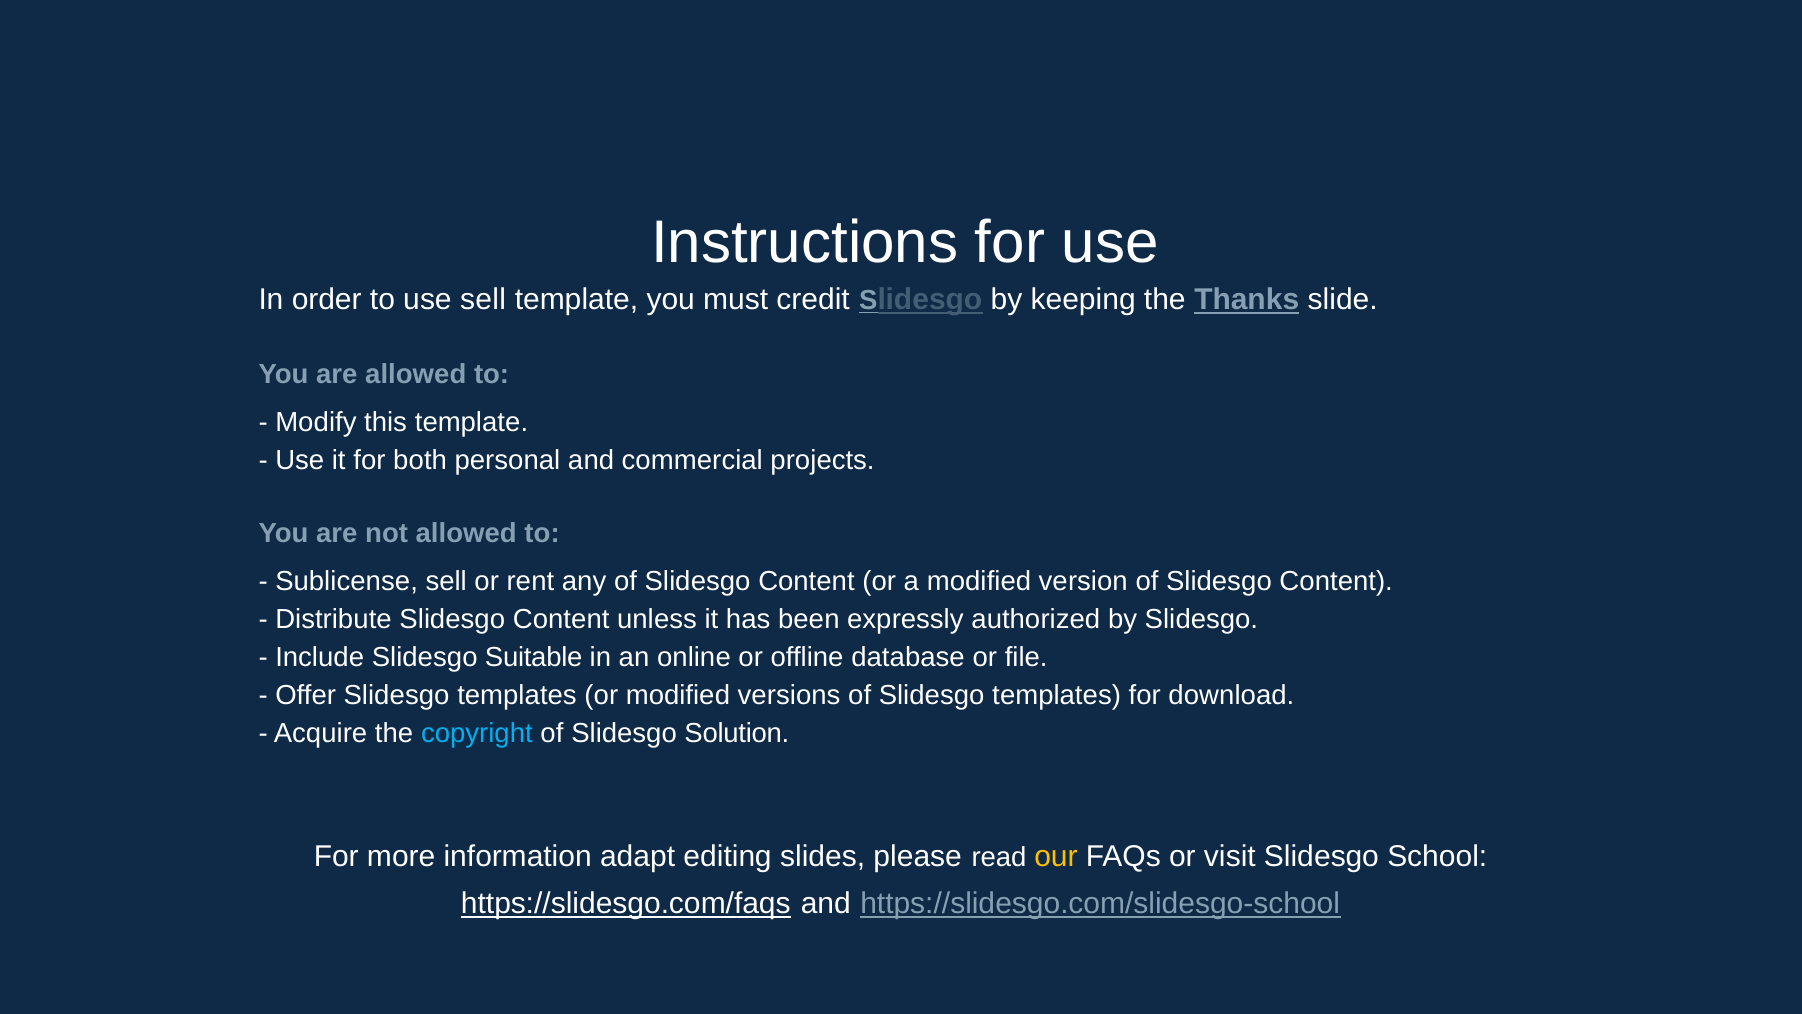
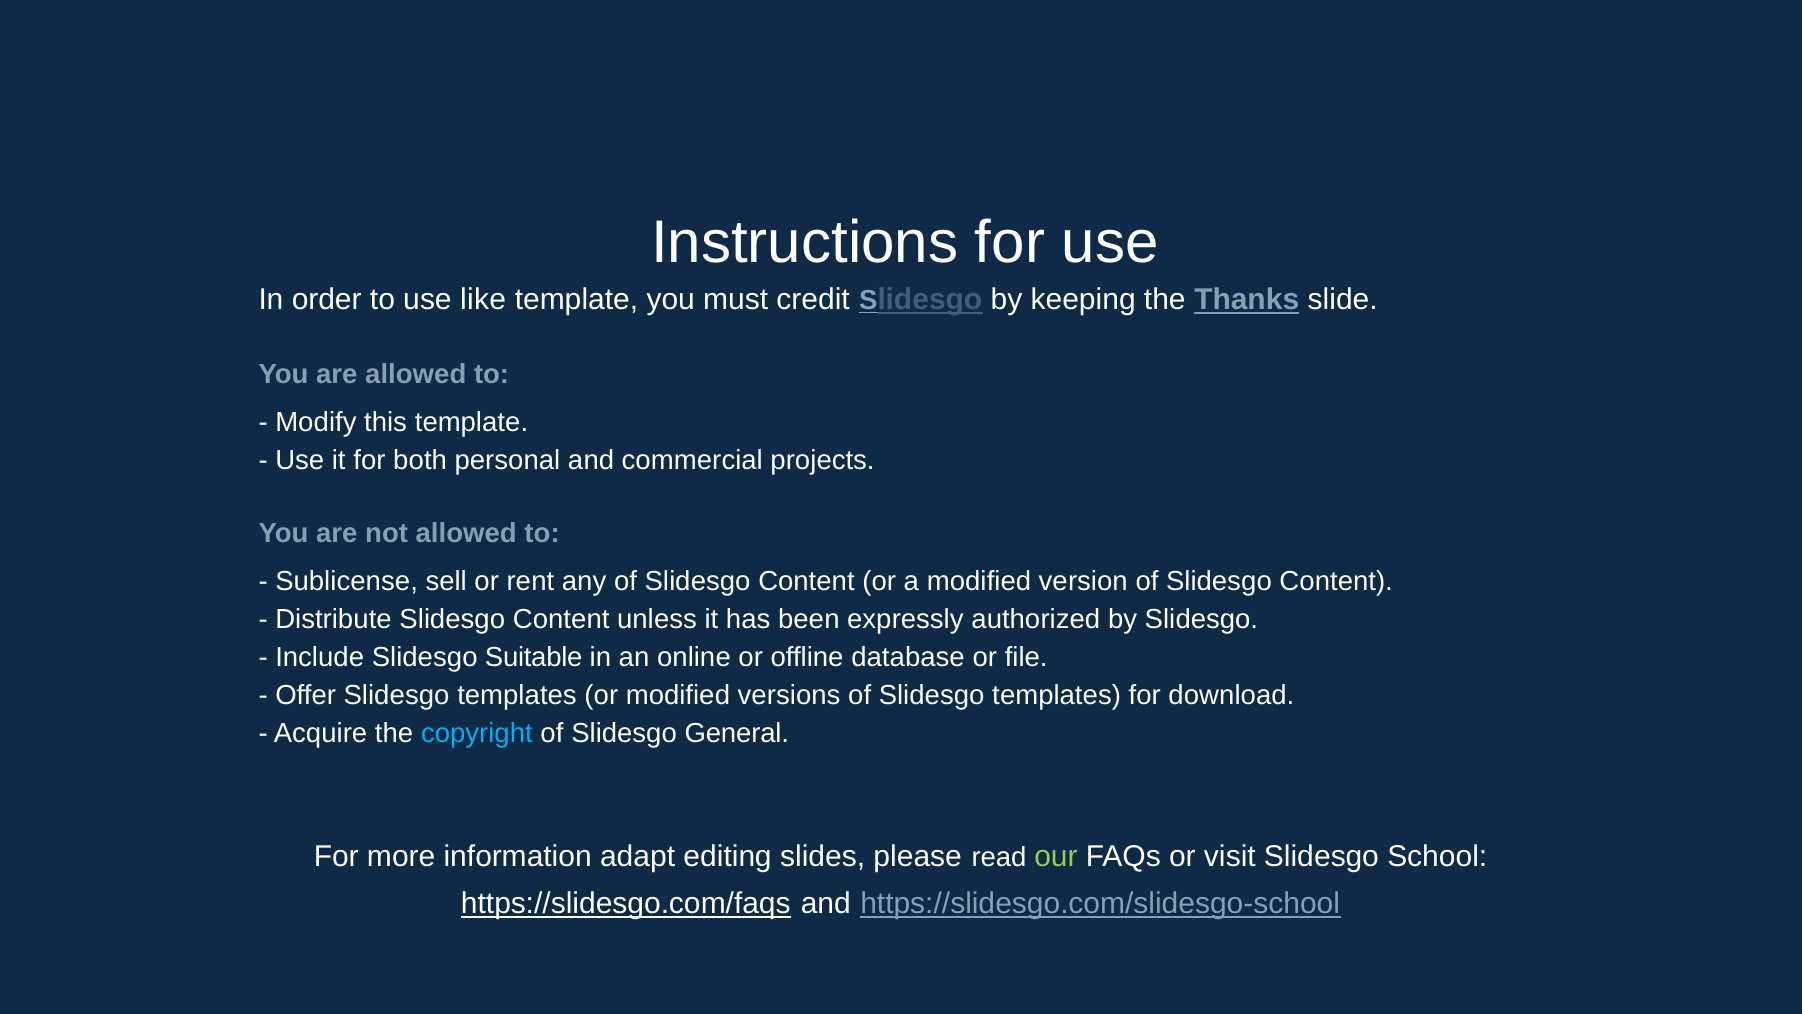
use sell: sell -> like
Solution: Solution -> General
our colour: yellow -> light green
